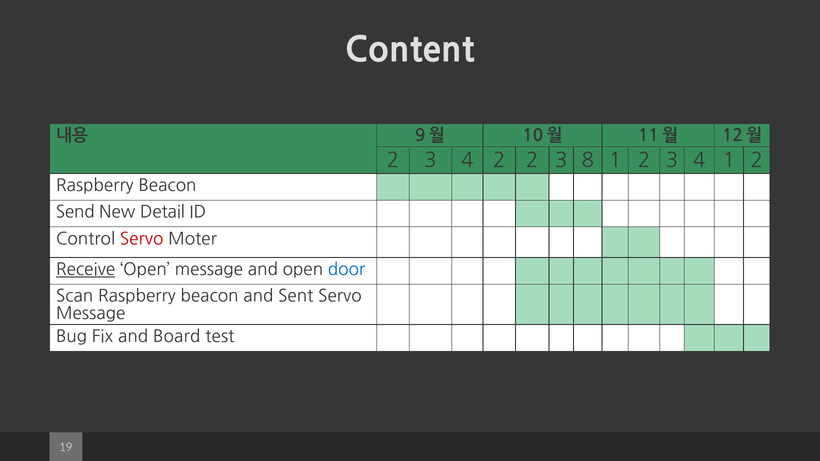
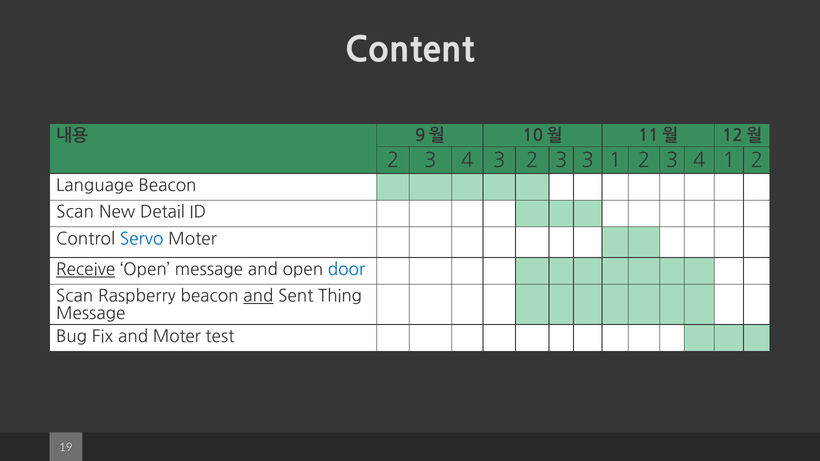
4 2: 2 -> 3
3 8: 8 -> 3
Raspberry at (95, 186): Raspberry -> Language
Send at (75, 212): Send -> Scan
Servo at (142, 239) colour: red -> blue
and at (258, 296) underline: none -> present
Sent Servo: Servo -> Thing
and Board: Board -> Moter
